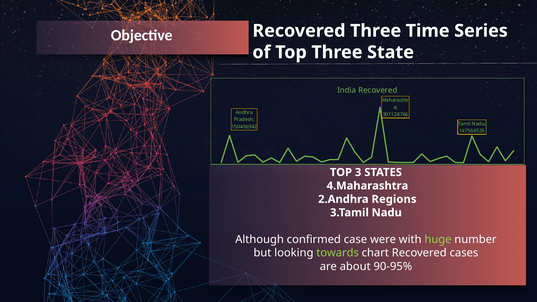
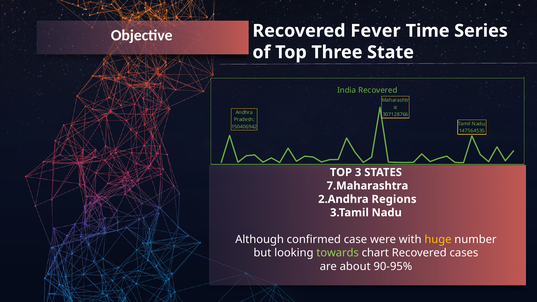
Recovered Three: Three -> Fever
4.Maharashtra: 4.Maharashtra -> 7.Maharashtra
huge colour: light green -> yellow
